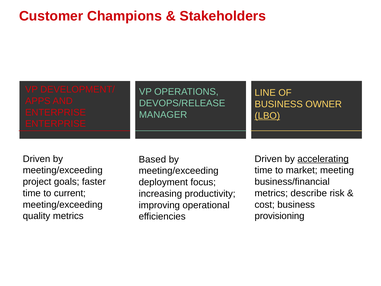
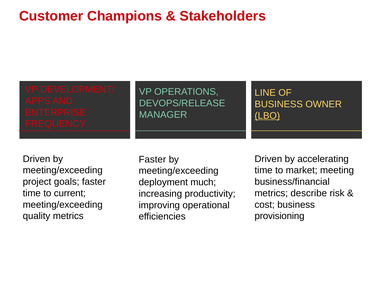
ENTERPRISE at (56, 124): ENTERPRISE -> FREQUENCY
accelerating underline: present -> none
Based at (152, 159): Based -> Faster
focus: focus -> much
